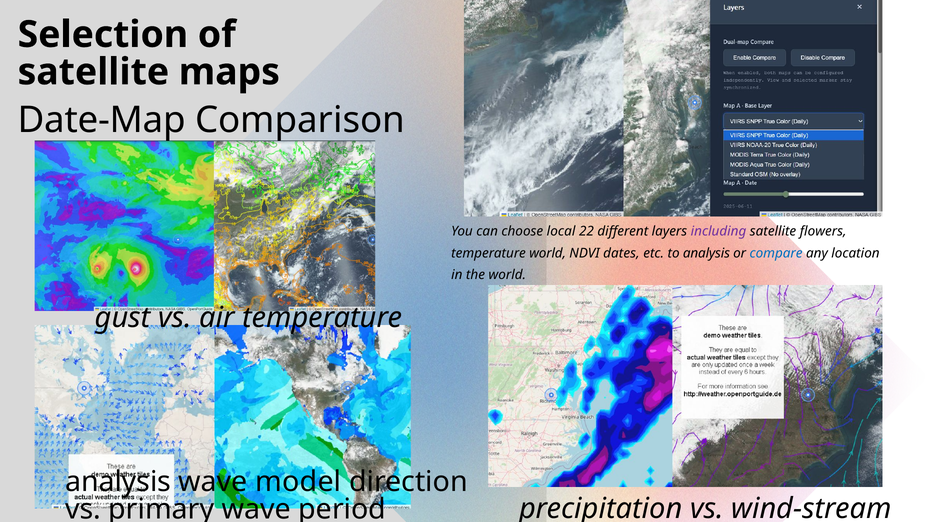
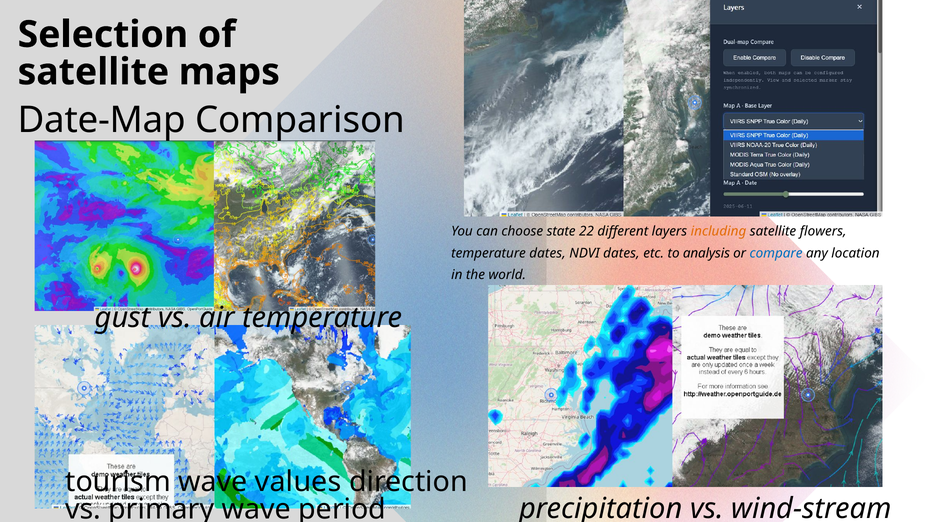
local: local -> state
including colour: purple -> orange
temperature world: world -> dates
analysis at (118, 482): analysis -> tourism
model: model -> values
